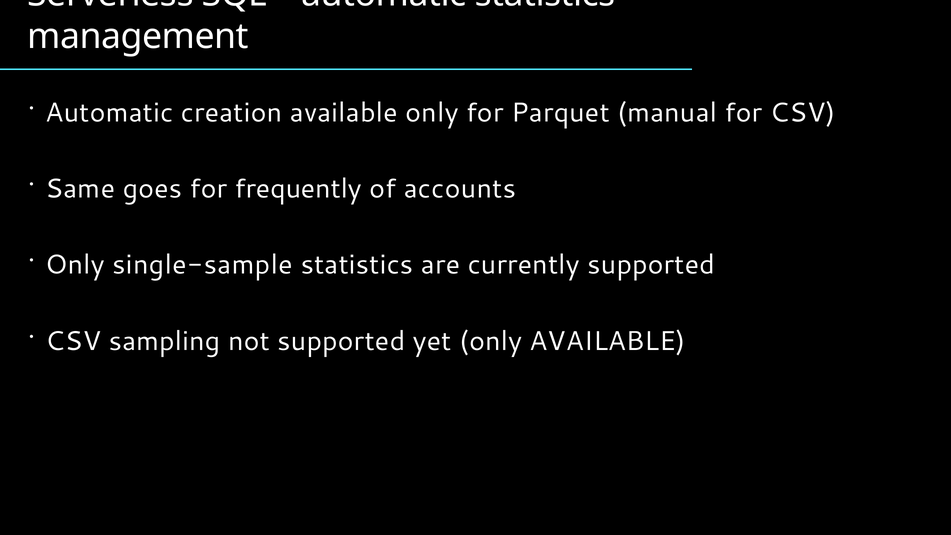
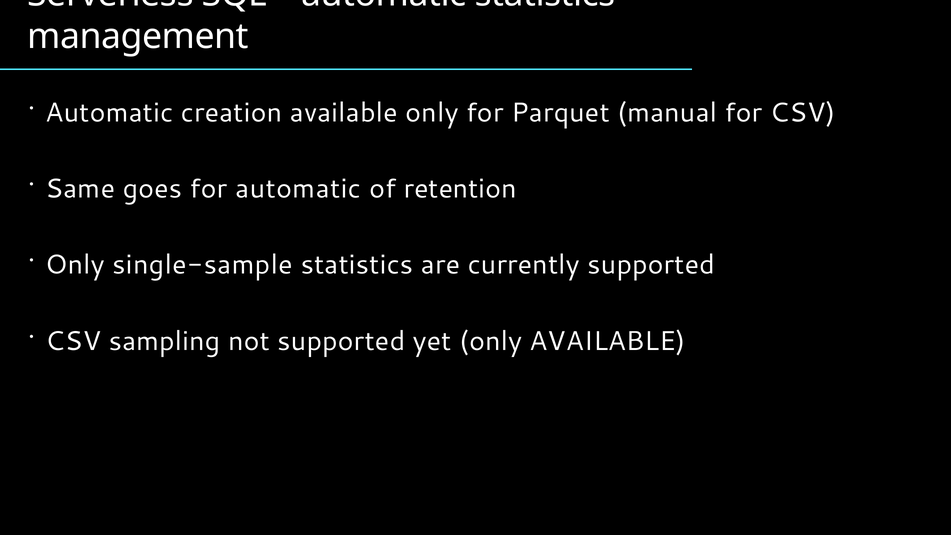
for frequently: frequently -> automatic
accounts: accounts -> retention
